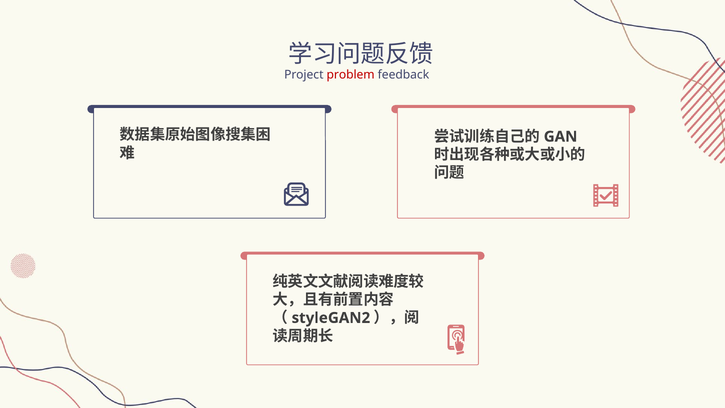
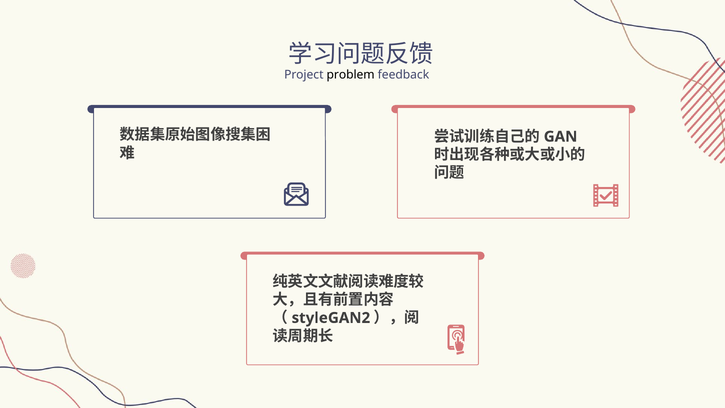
problem colour: red -> black
